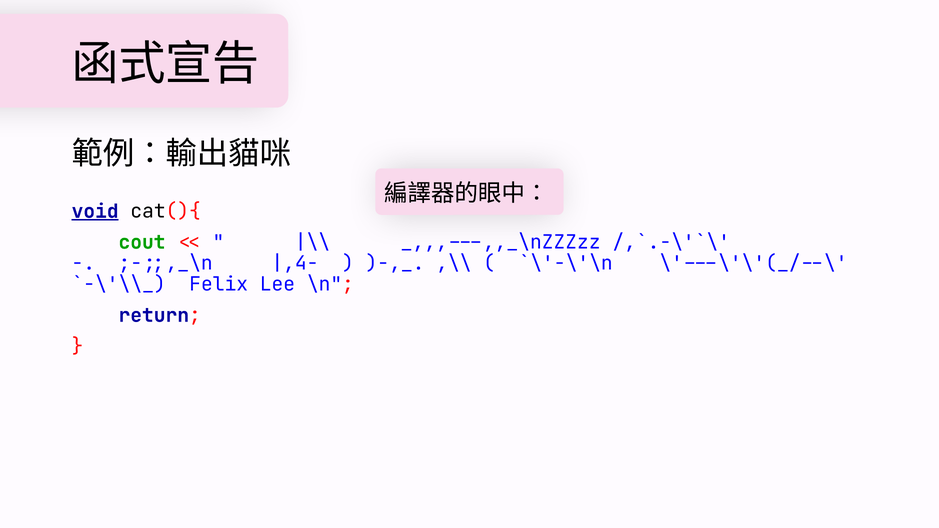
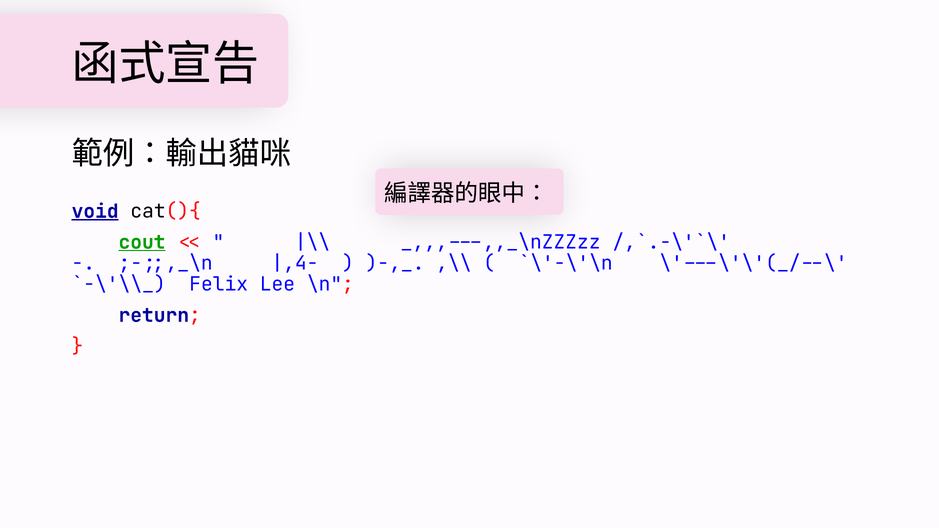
cout underline: none -> present
